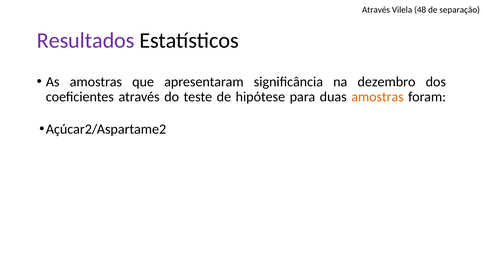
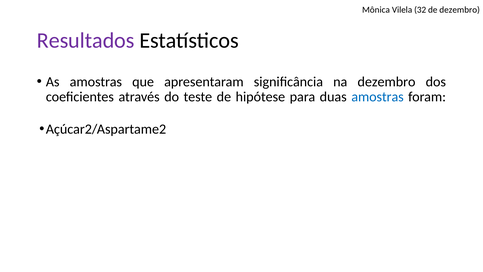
Através at (376, 10): Através -> Mônica
48: 48 -> 32
de separação: separação -> dezembro
amostras at (378, 97) colour: orange -> blue
